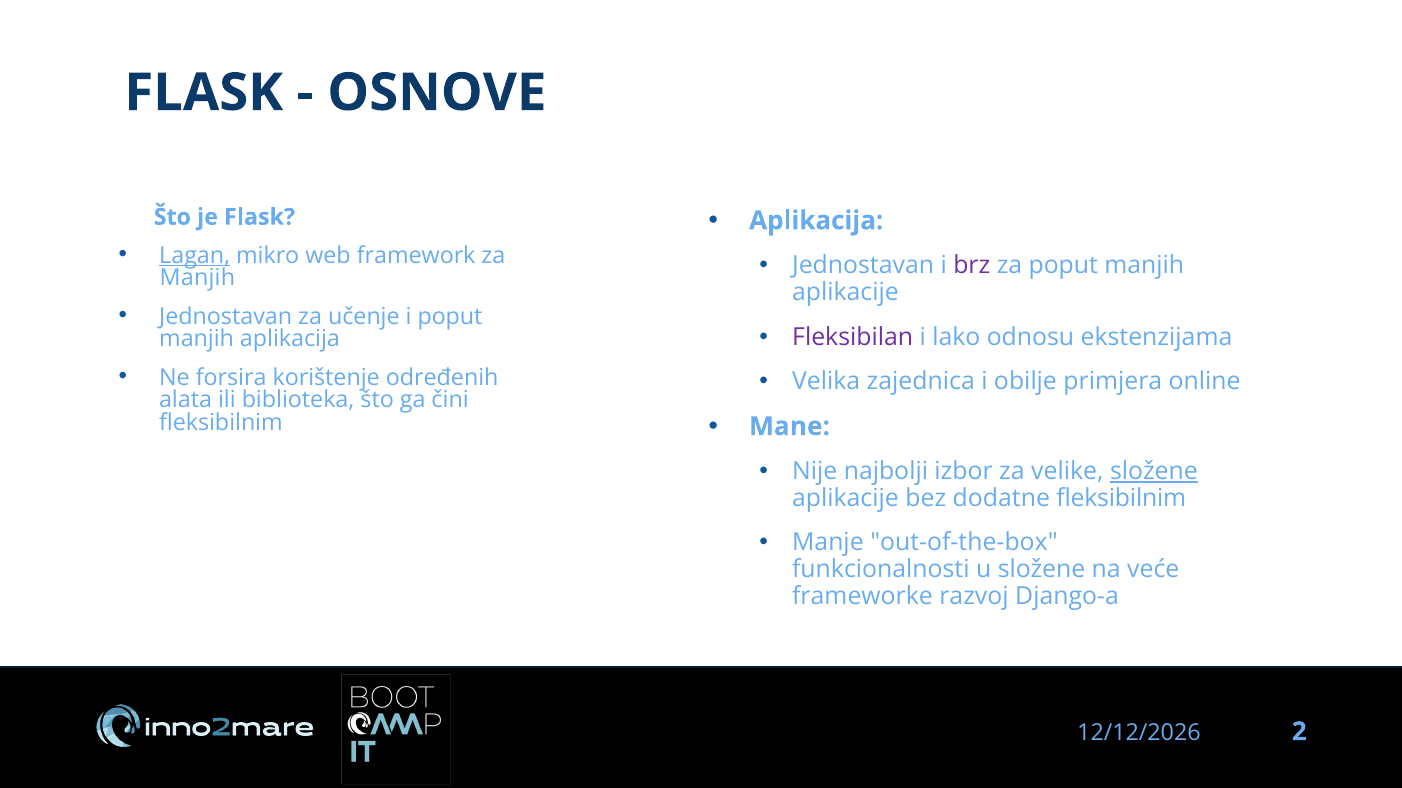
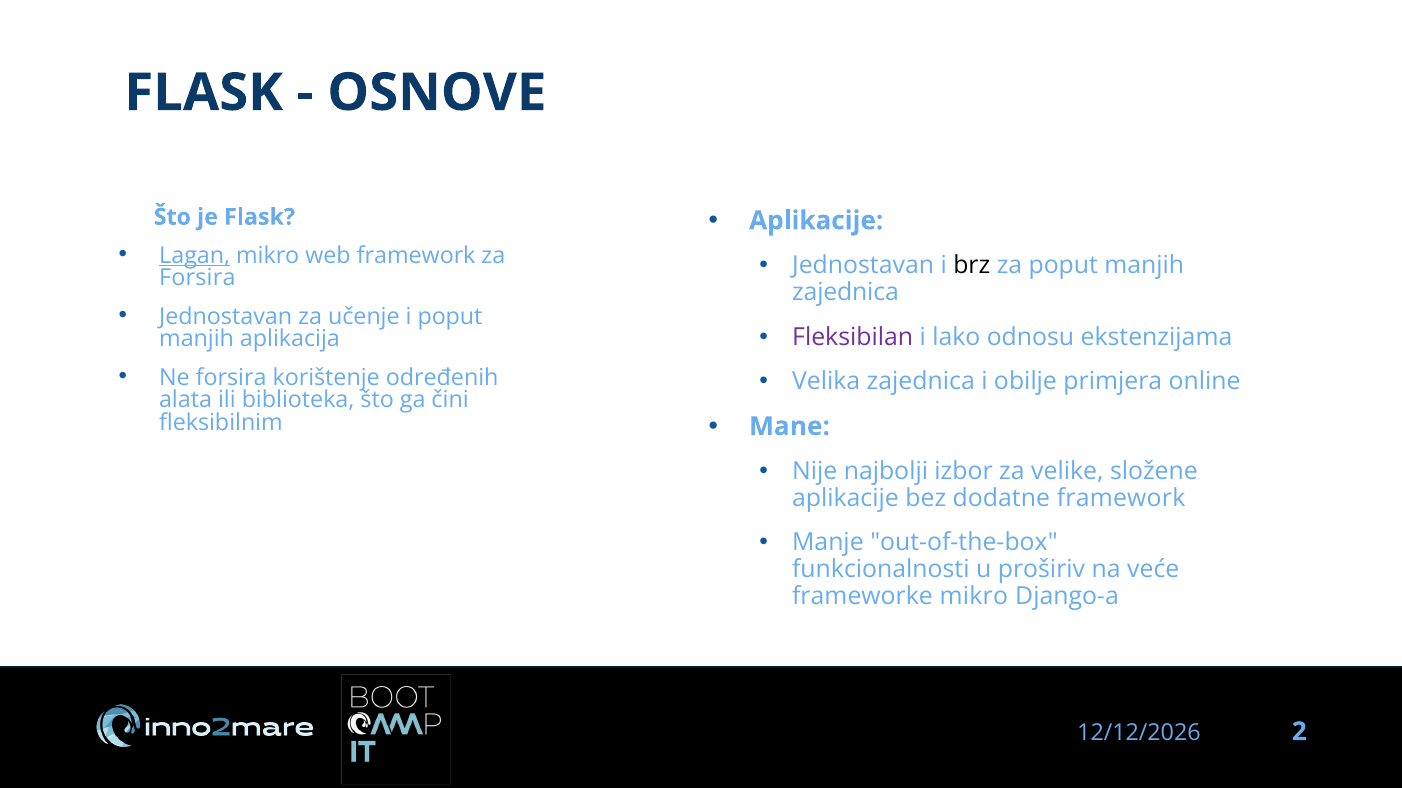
Aplikacija at (816, 221): Aplikacija -> Aplikacije
brz colour: purple -> black
Manjih at (197, 278): Manjih -> Forsira
aplikacije at (845, 293): aplikacije -> zajednica
složene at (1154, 472) underline: present -> none
dodatne fleksibilnim: fleksibilnim -> framework
u složene: složene -> proširiv
frameworke razvoj: razvoj -> mikro
